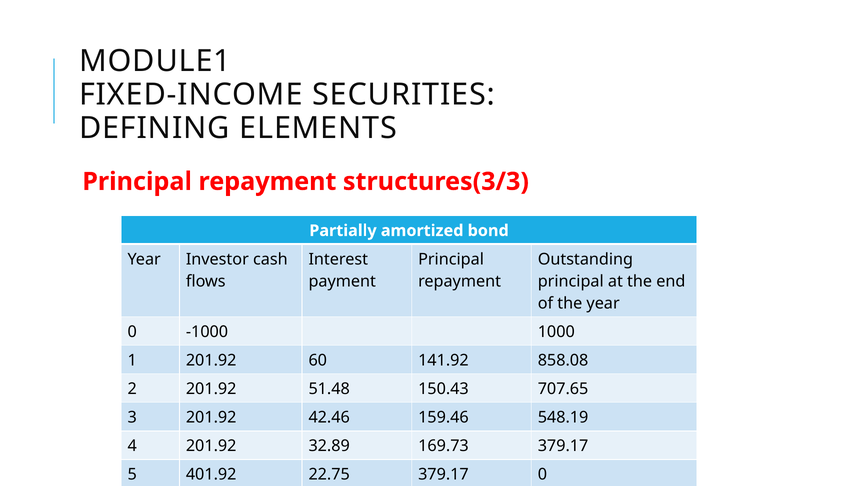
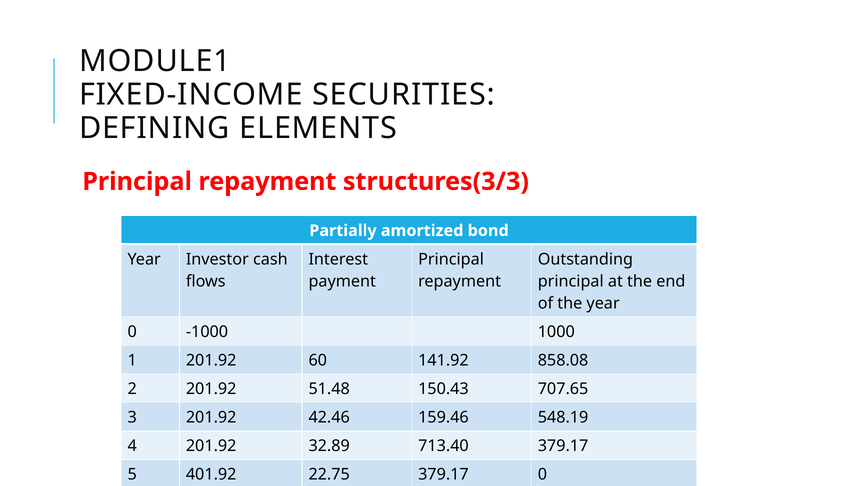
169.73: 169.73 -> 713.40
